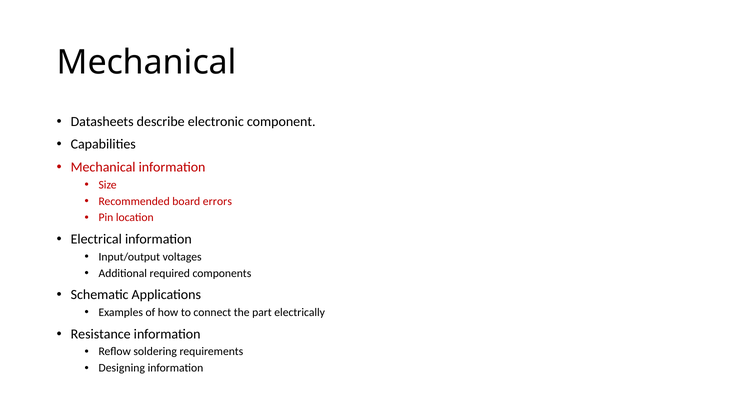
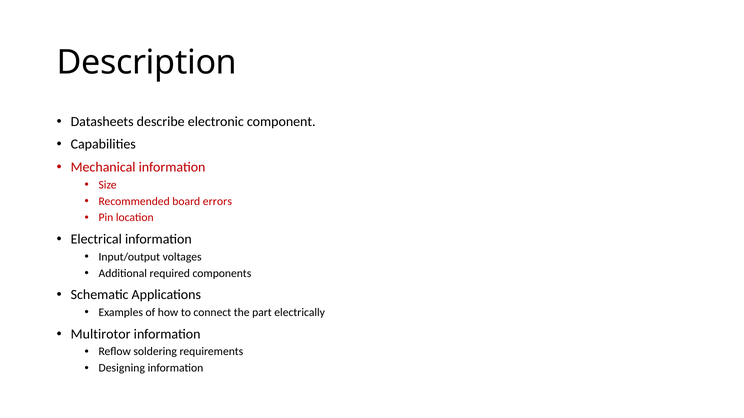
Mechanical at (147, 62): Mechanical -> Description
Resistance: Resistance -> Multirotor
